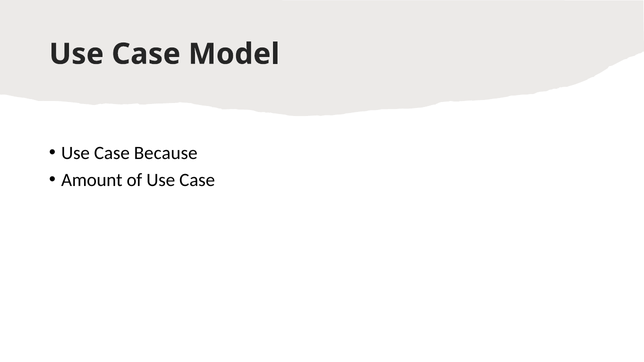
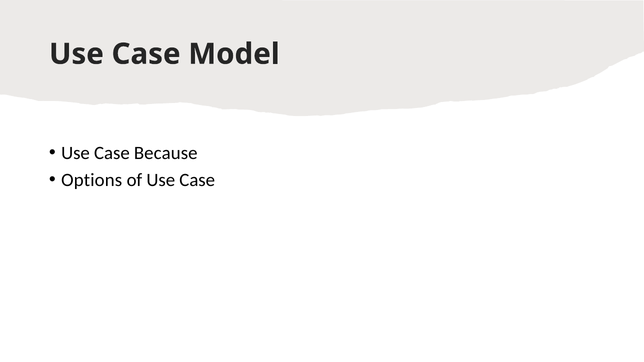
Amount: Amount -> Options
